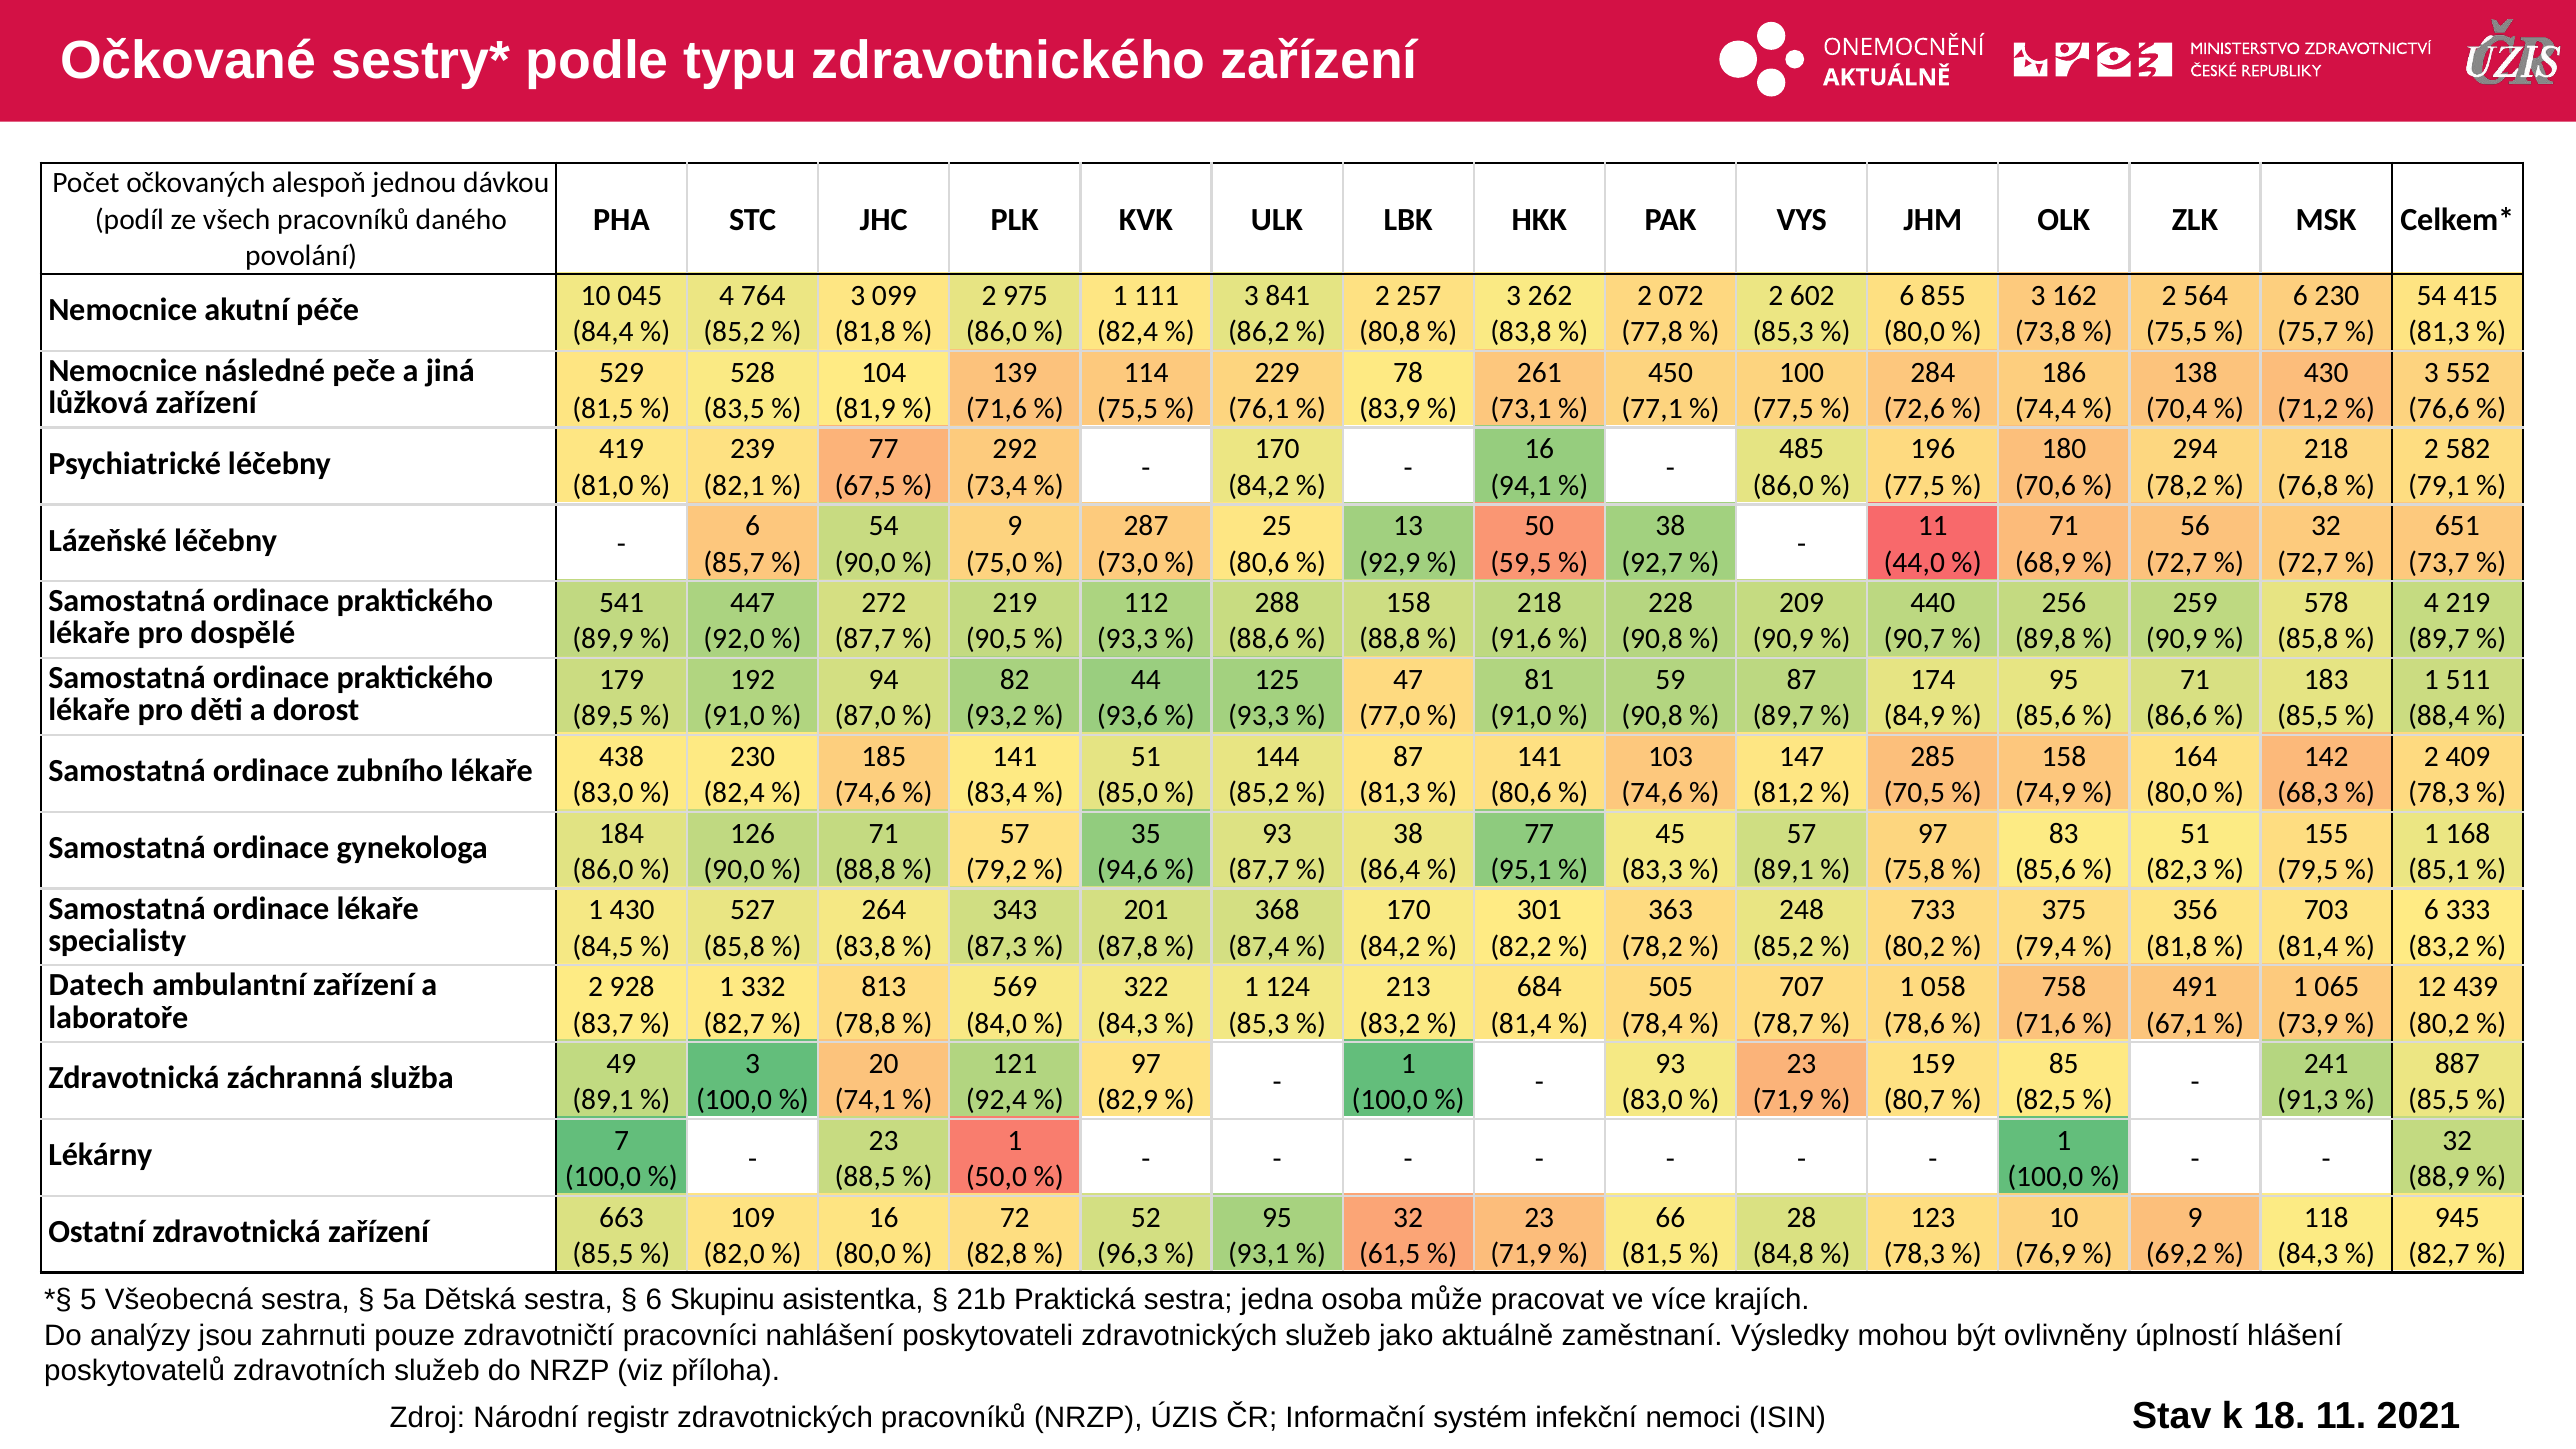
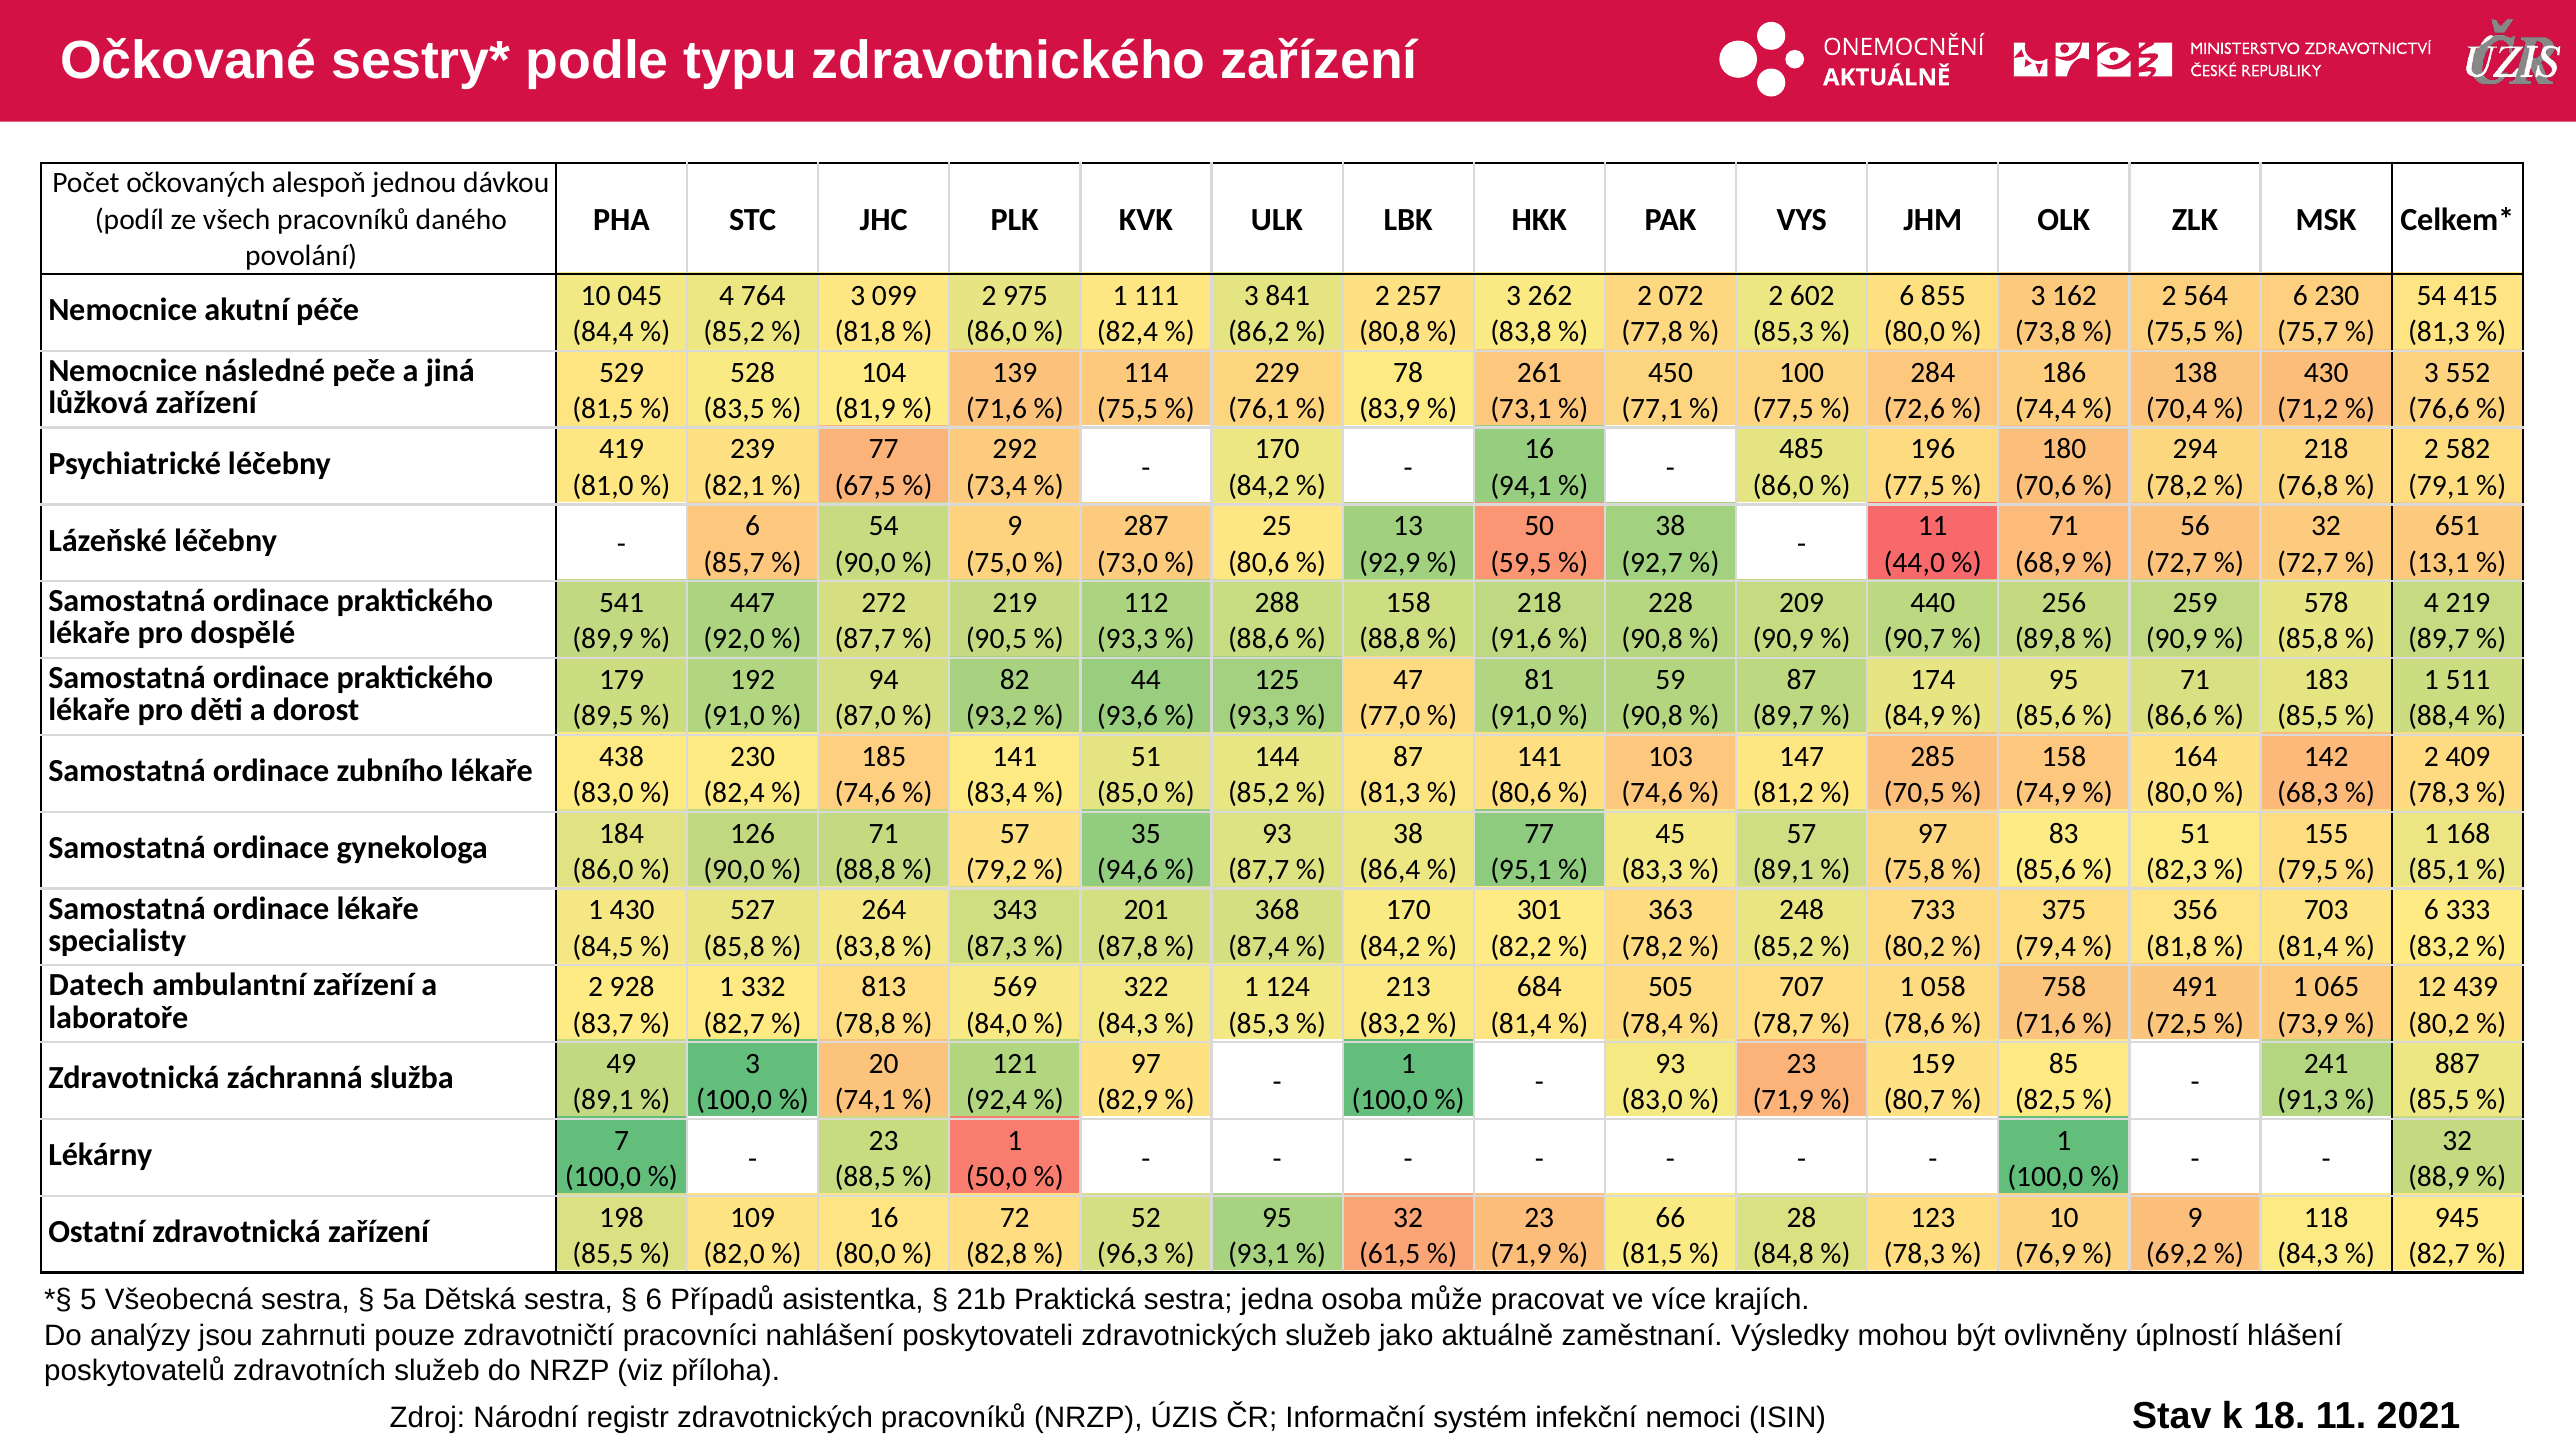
73,7: 73,7 -> 13,1
67,1: 67,1 -> 72,5
663: 663 -> 198
Skupinu: Skupinu -> Případů
